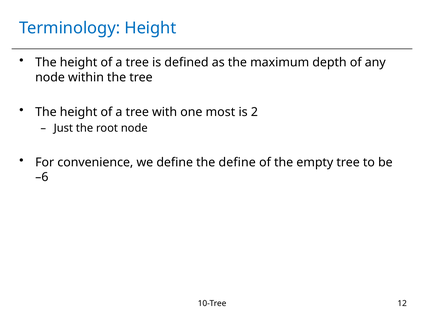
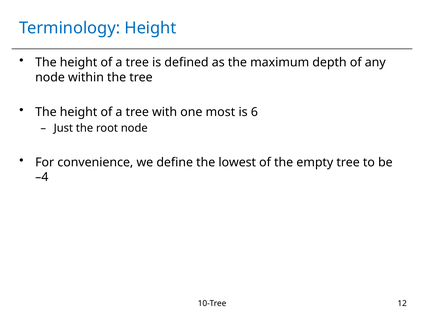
2: 2 -> 6
the define: define -> lowest
–6: –6 -> –4
